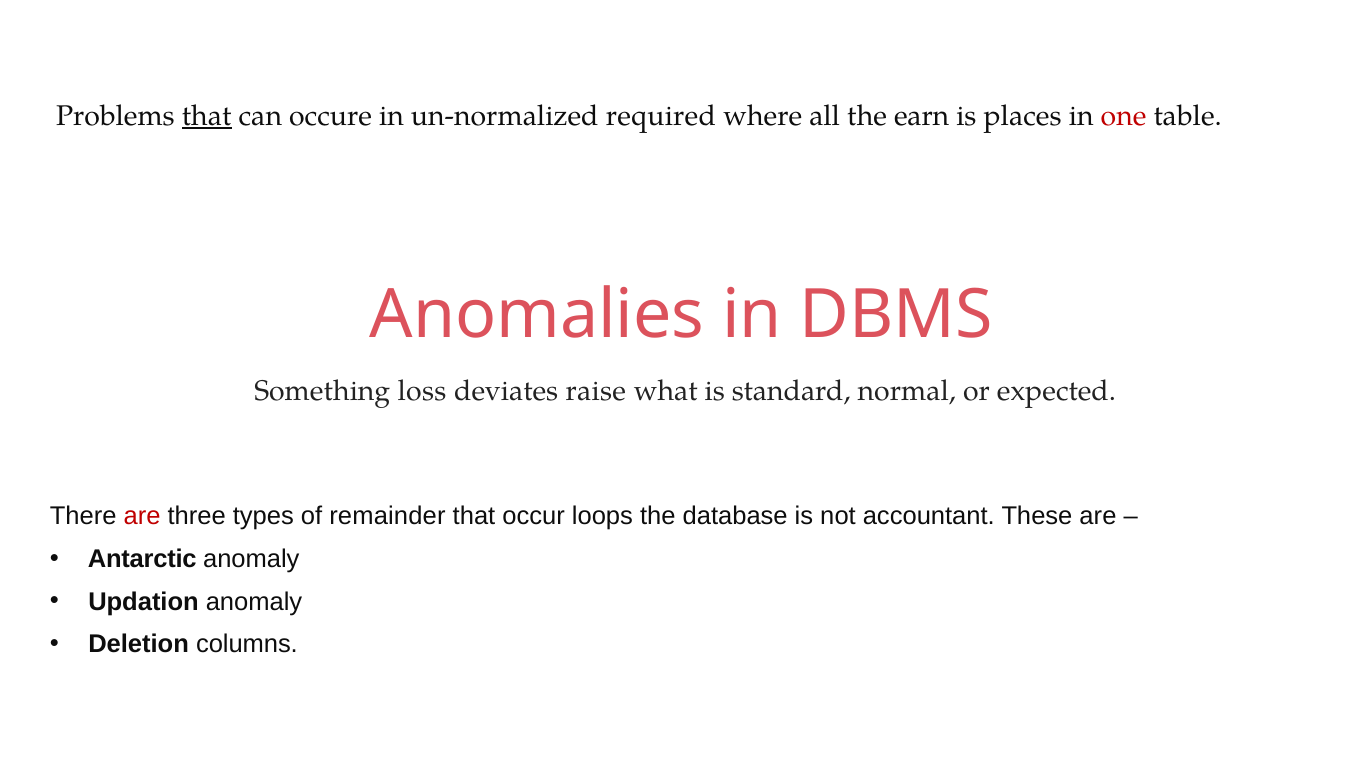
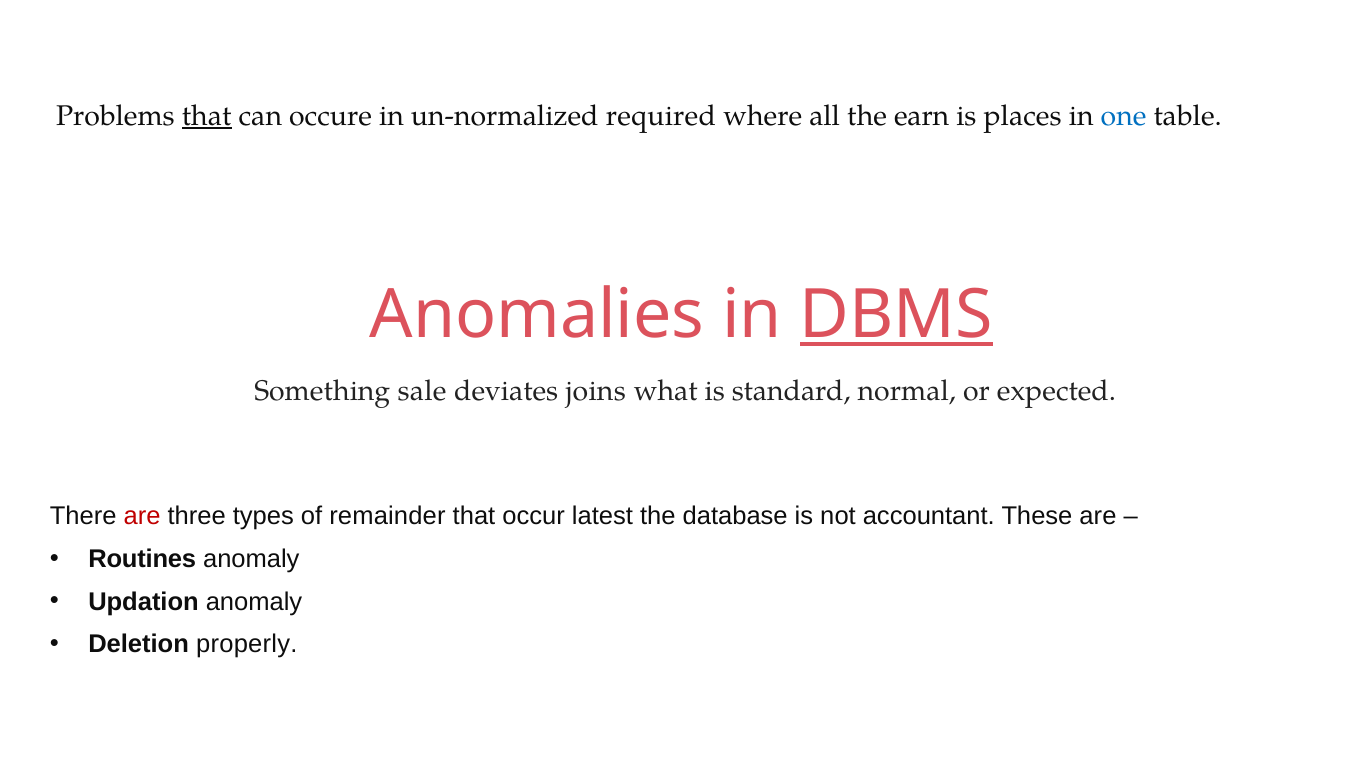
one colour: red -> blue
DBMS underline: none -> present
loss: loss -> sale
raise: raise -> joins
loops: loops -> latest
Antarctic: Antarctic -> Routines
columns: columns -> properly
